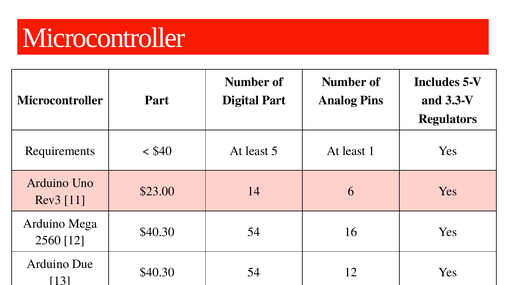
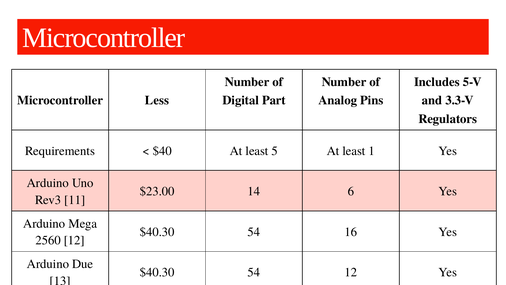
Microcontroller Part: Part -> Less
